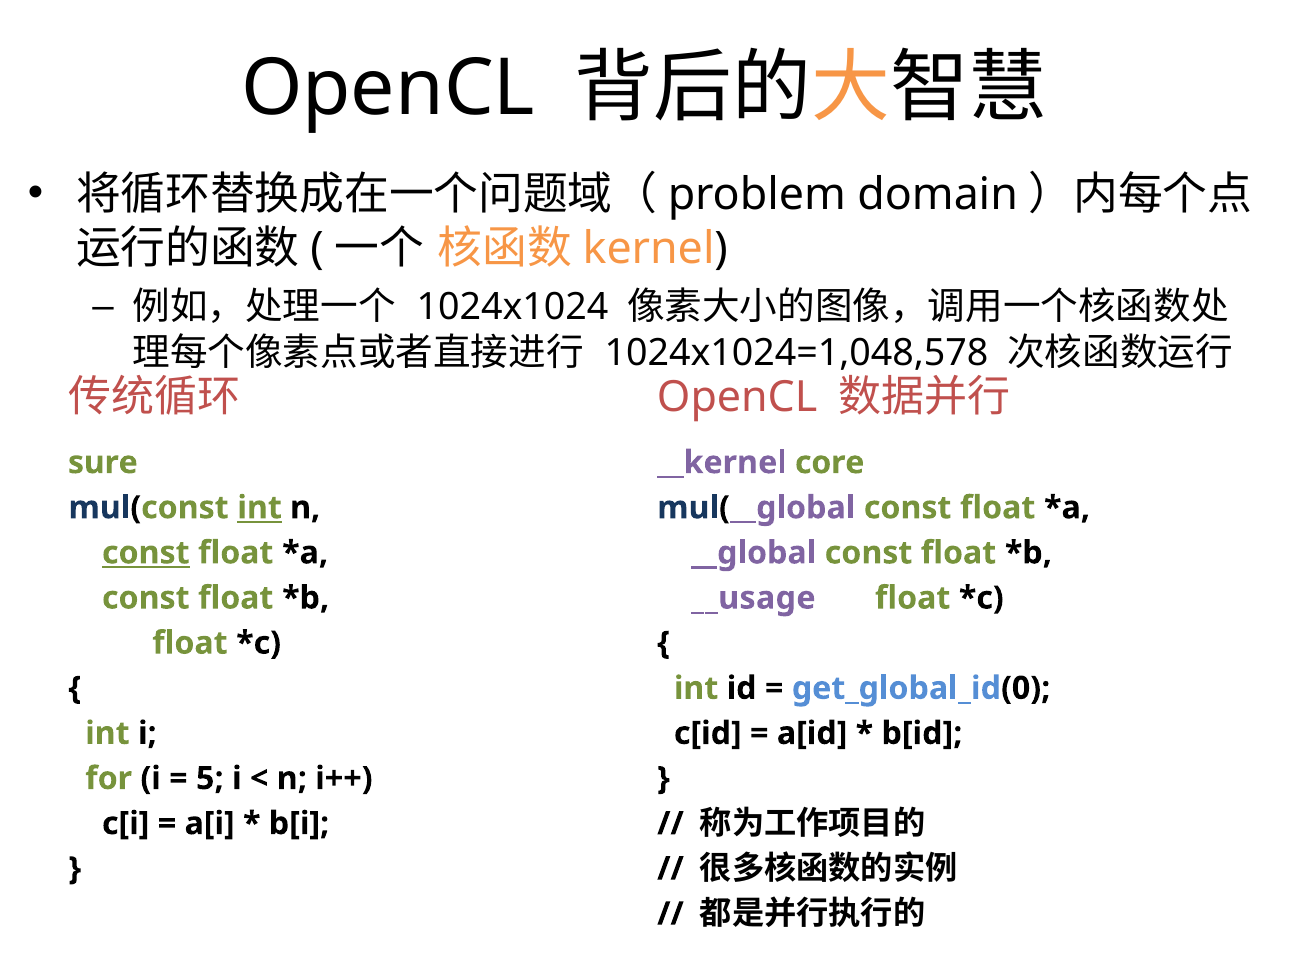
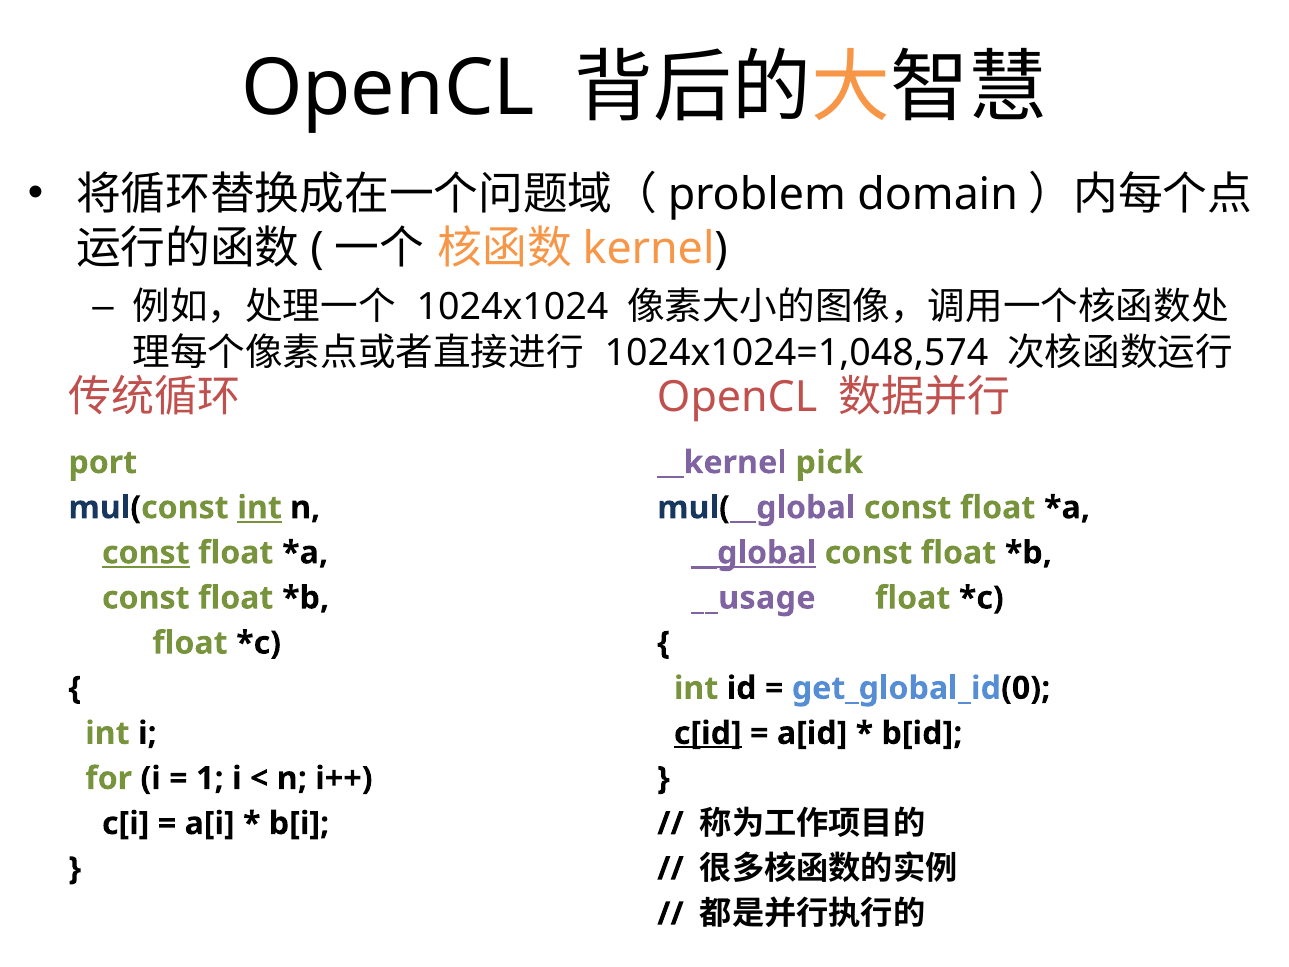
1024x1024=1,048,578: 1024x1024=1,048,578 -> 1024x1024=1,048,574
sure: sure -> port
core: core -> pick
__global underline: none -> present
c[id underline: none -> present
5: 5 -> 1
